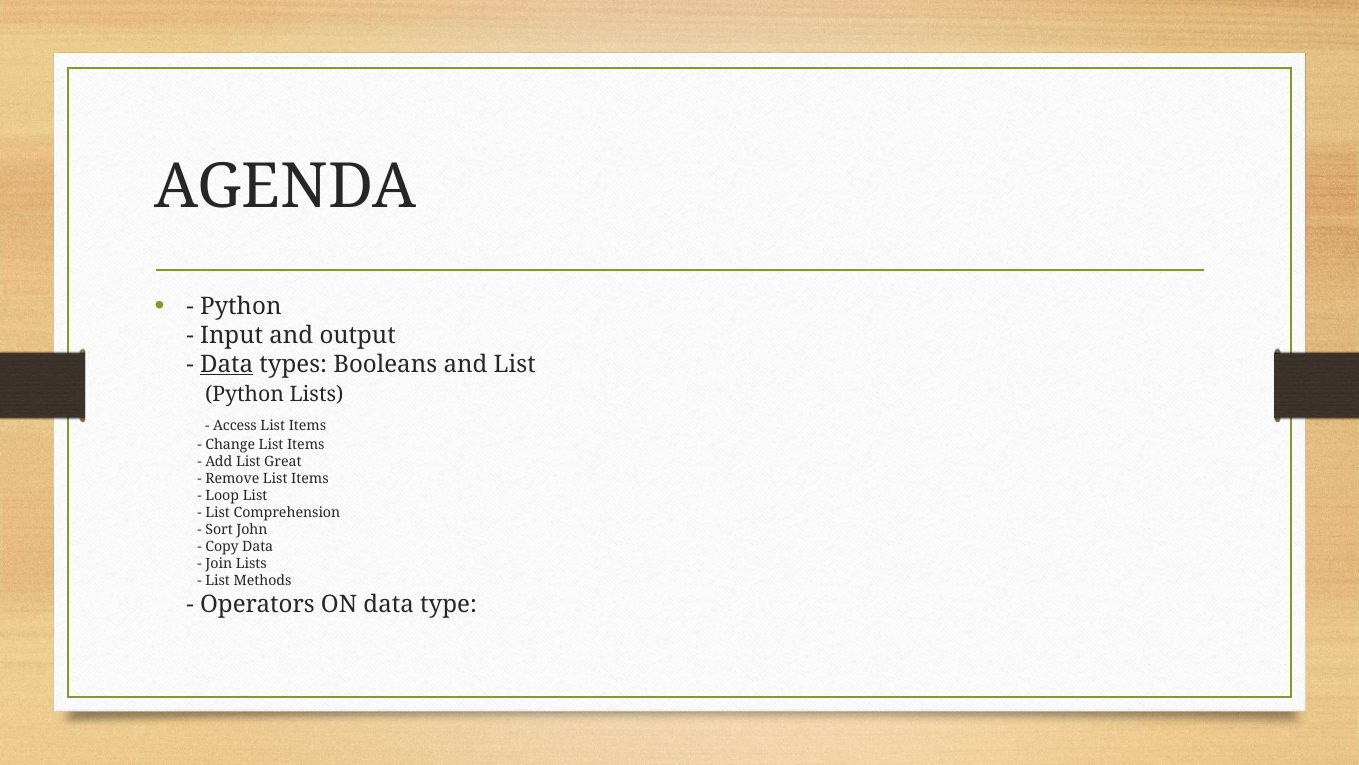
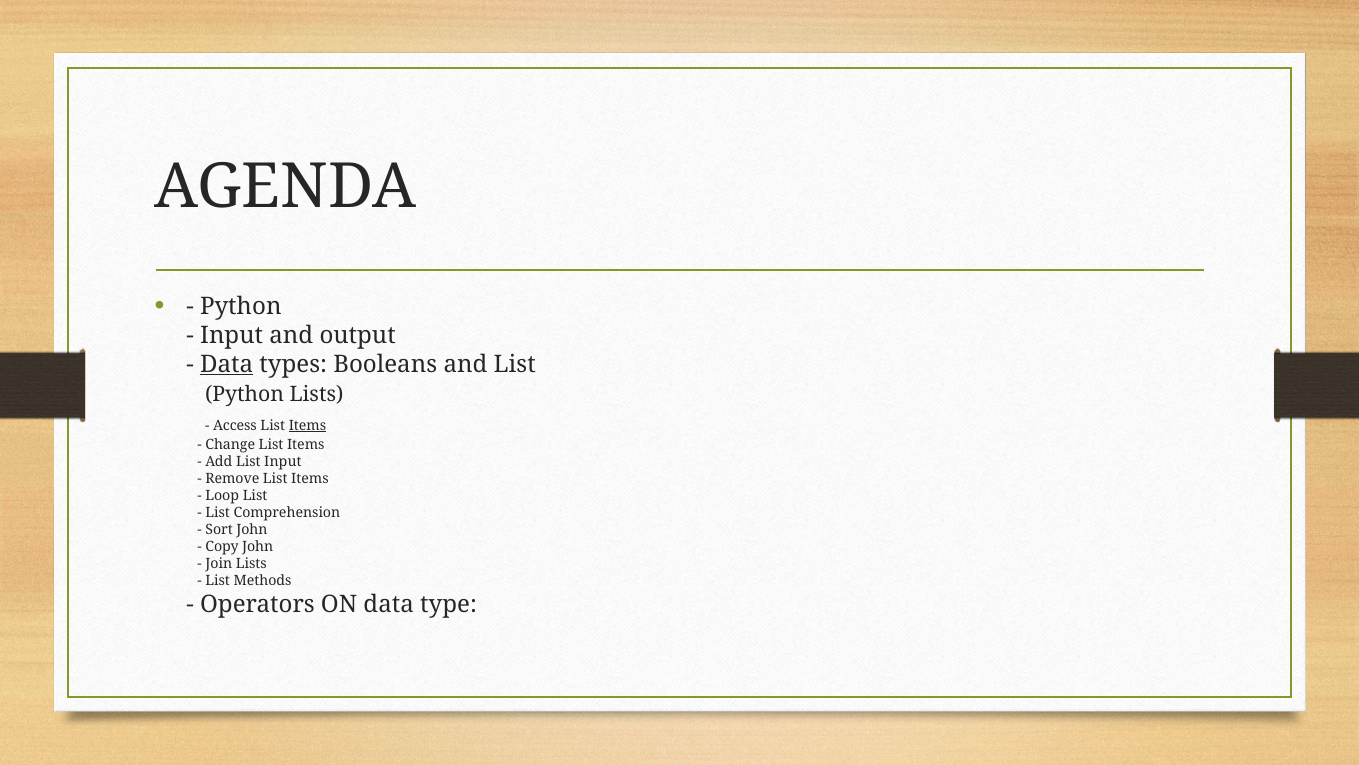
Items at (308, 425) underline: none -> present
List Great: Great -> Input
Copy Data: Data -> John
